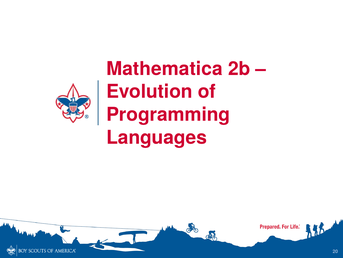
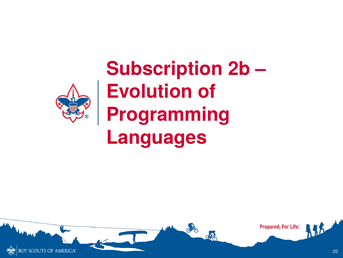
Mathematica: Mathematica -> Subscription
